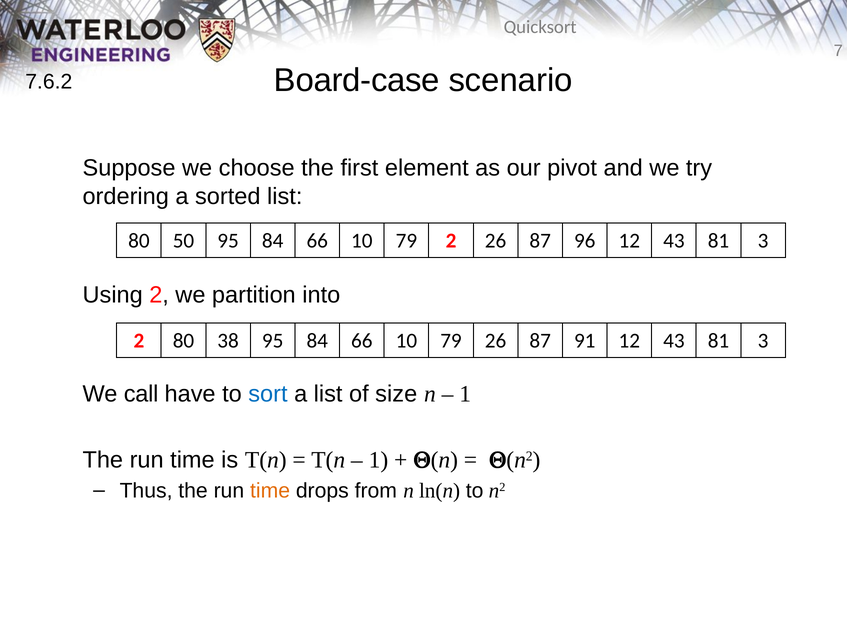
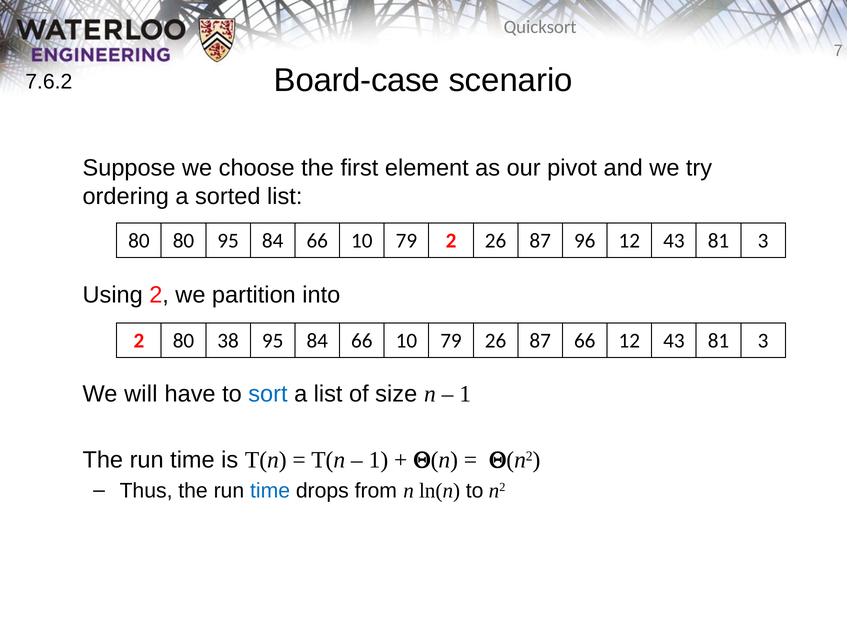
80 50: 50 -> 80
87 91: 91 -> 66
call: call -> will
time at (270, 491) colour: orange -> blue
